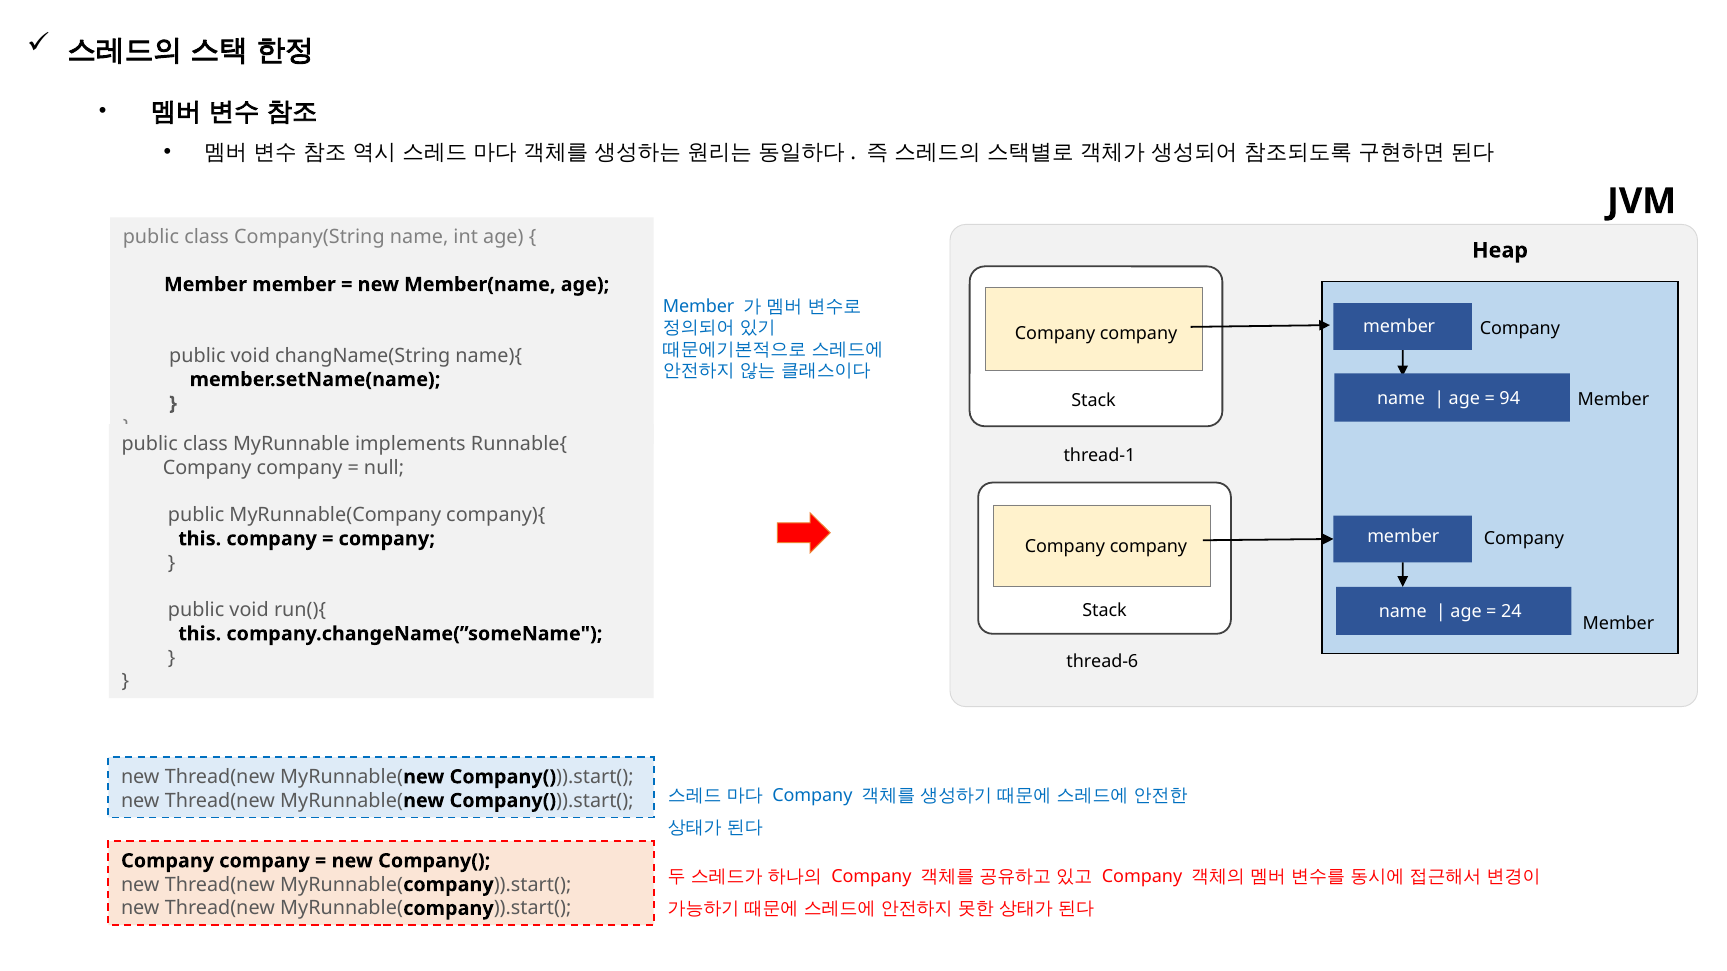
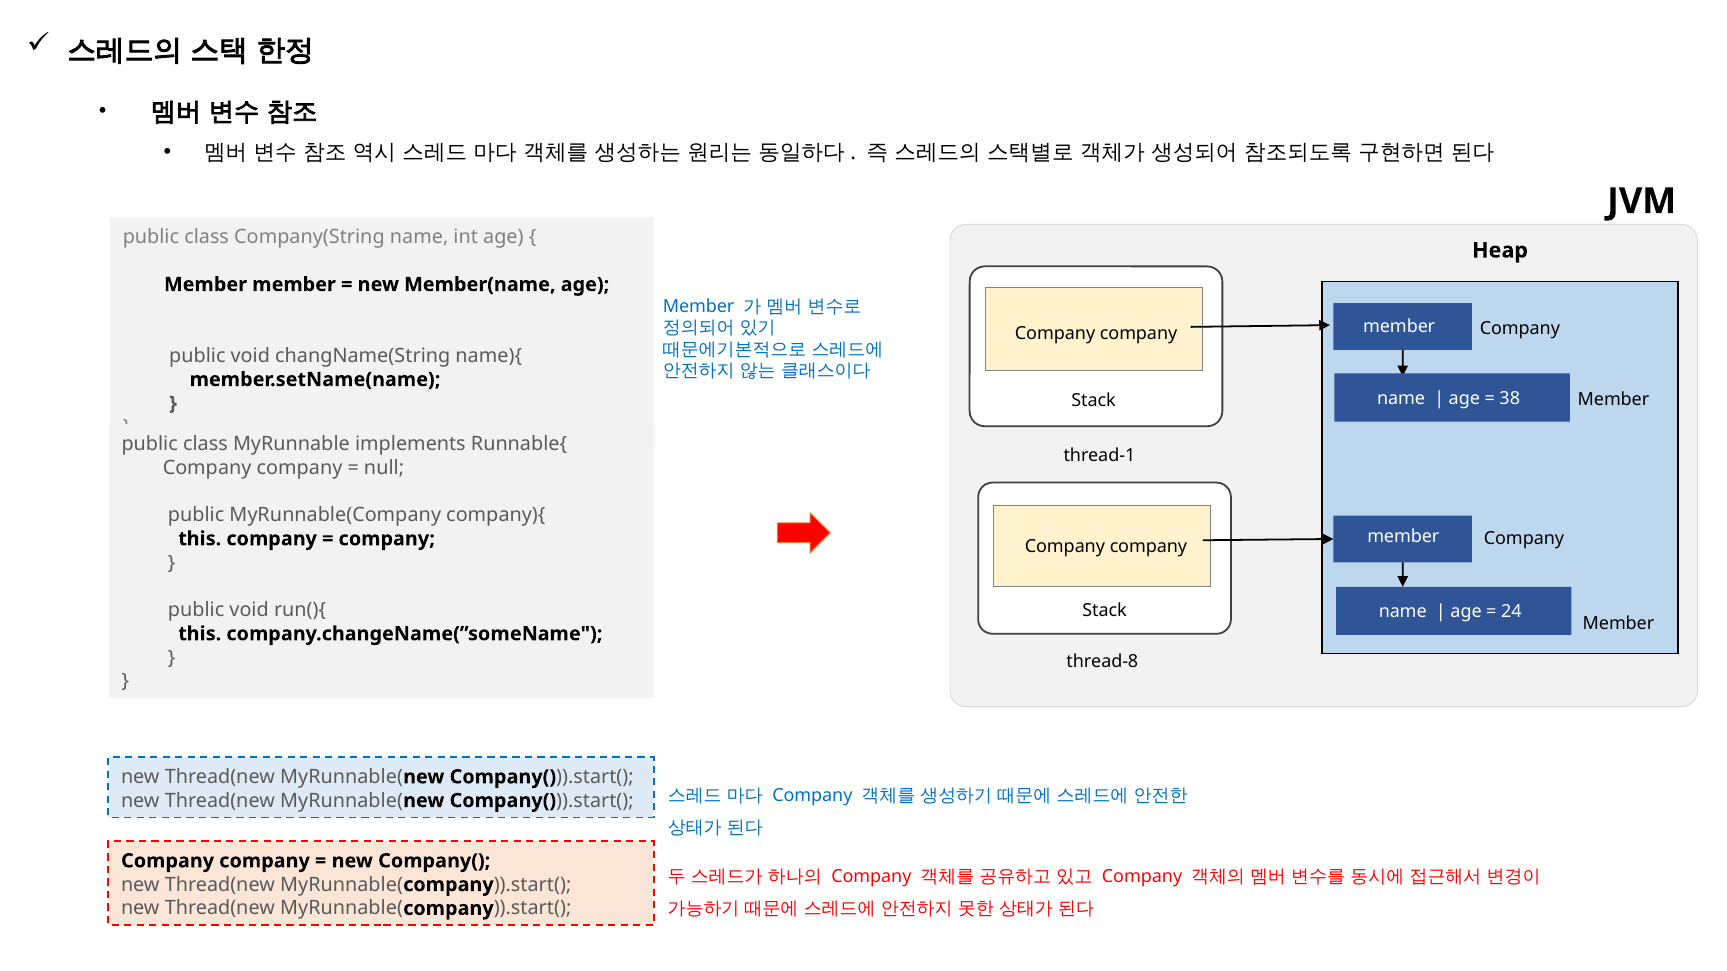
94: 94 -> 38
thread-6: thread-6 -> thread-8
